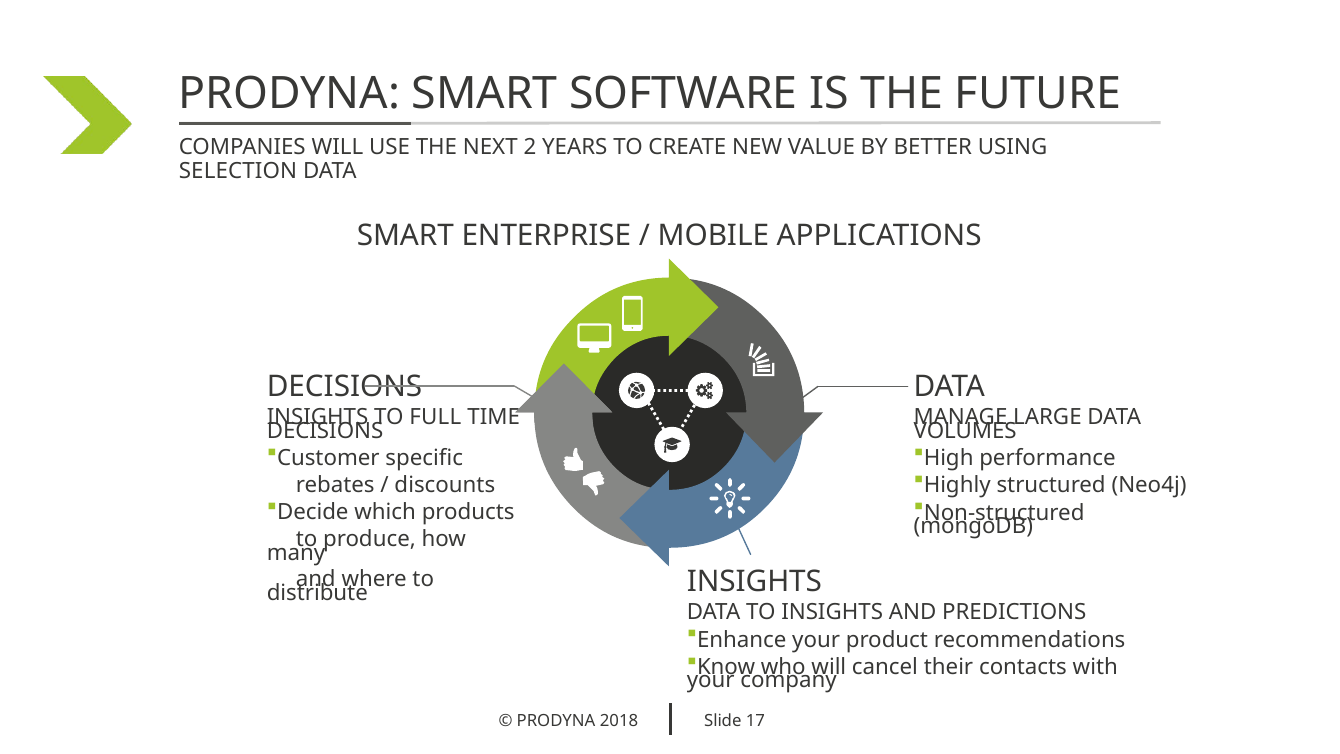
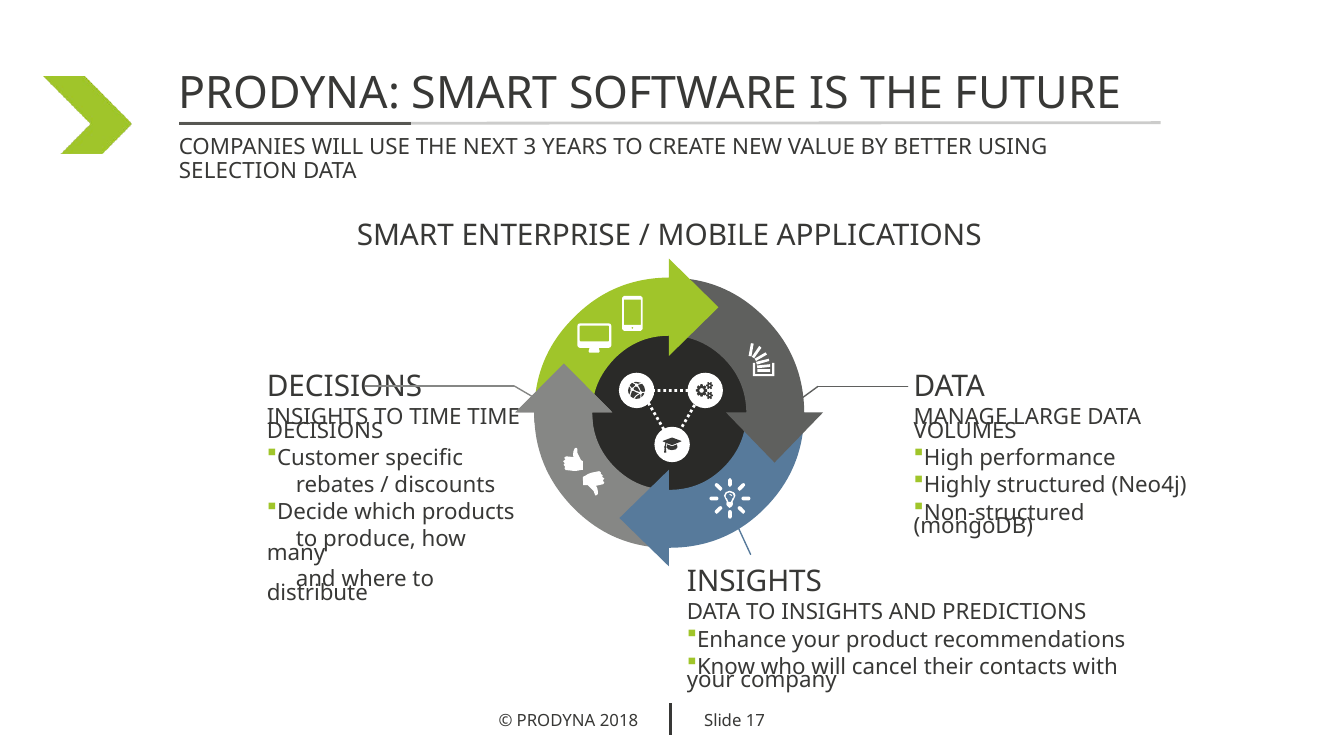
2: 2 -> 3
TO FULL: FULL -> TIME
